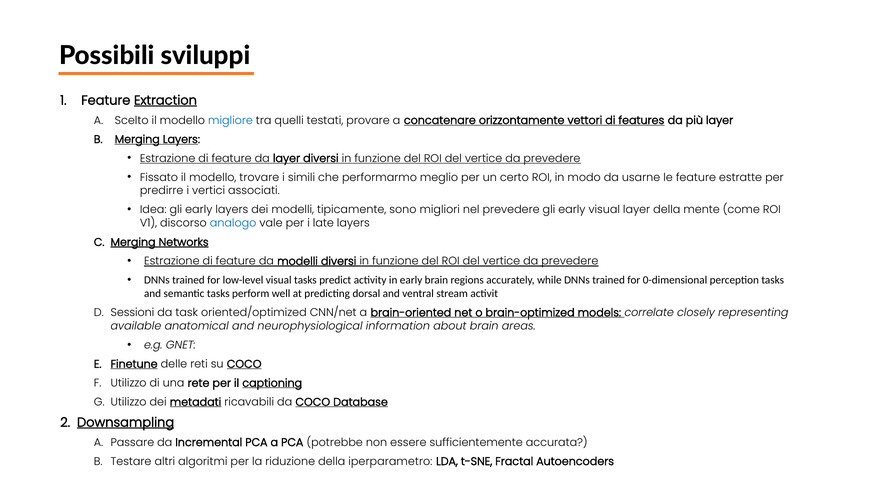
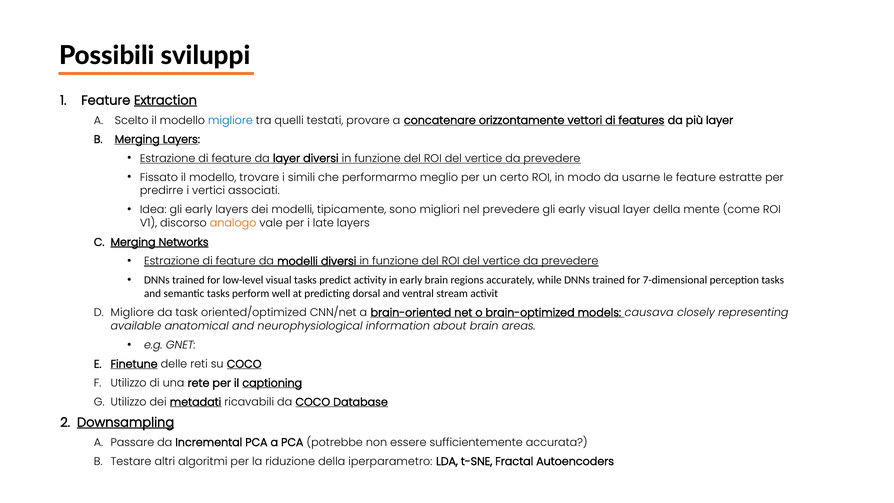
analogo colour: blue -> orange
0-dimensional: 0-dimensional -> 7-dimensional
Sessioni at (132, 313): Sessioni -> Migliore
correlate: correlate -> causava
